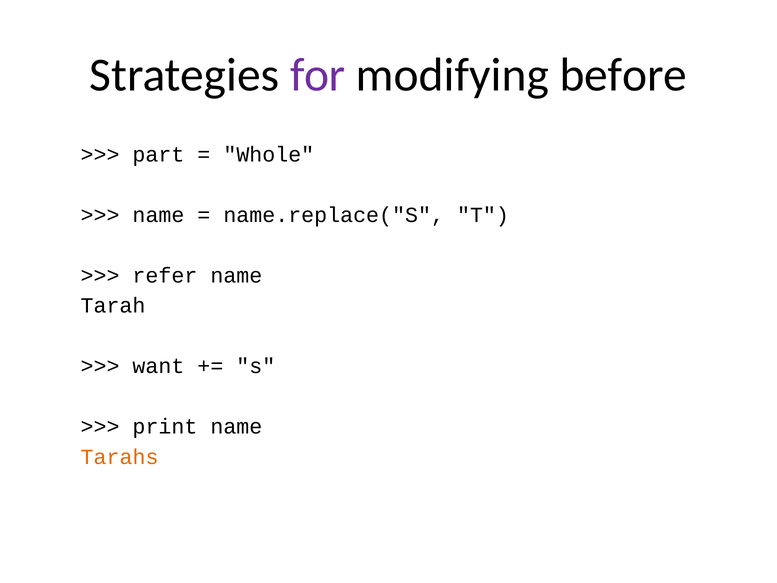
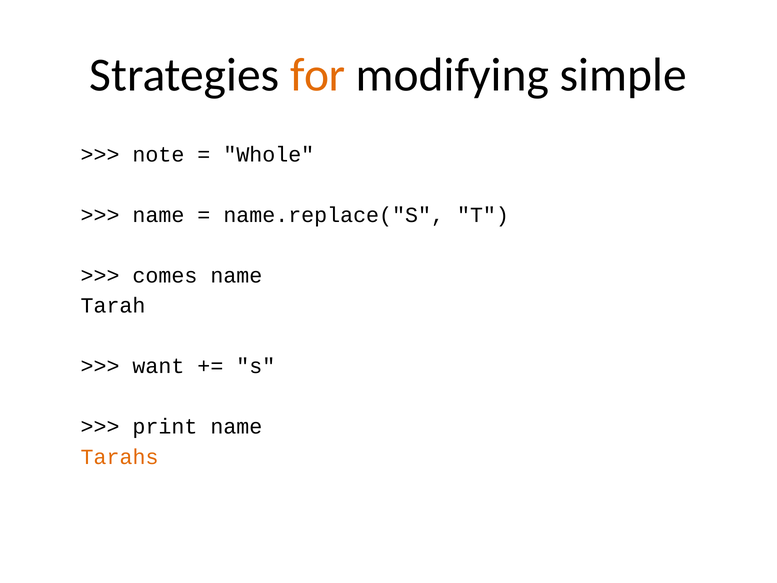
for colour: purple -> orange
before: before -> simple
part: part -> note
refer: refer -> comes
